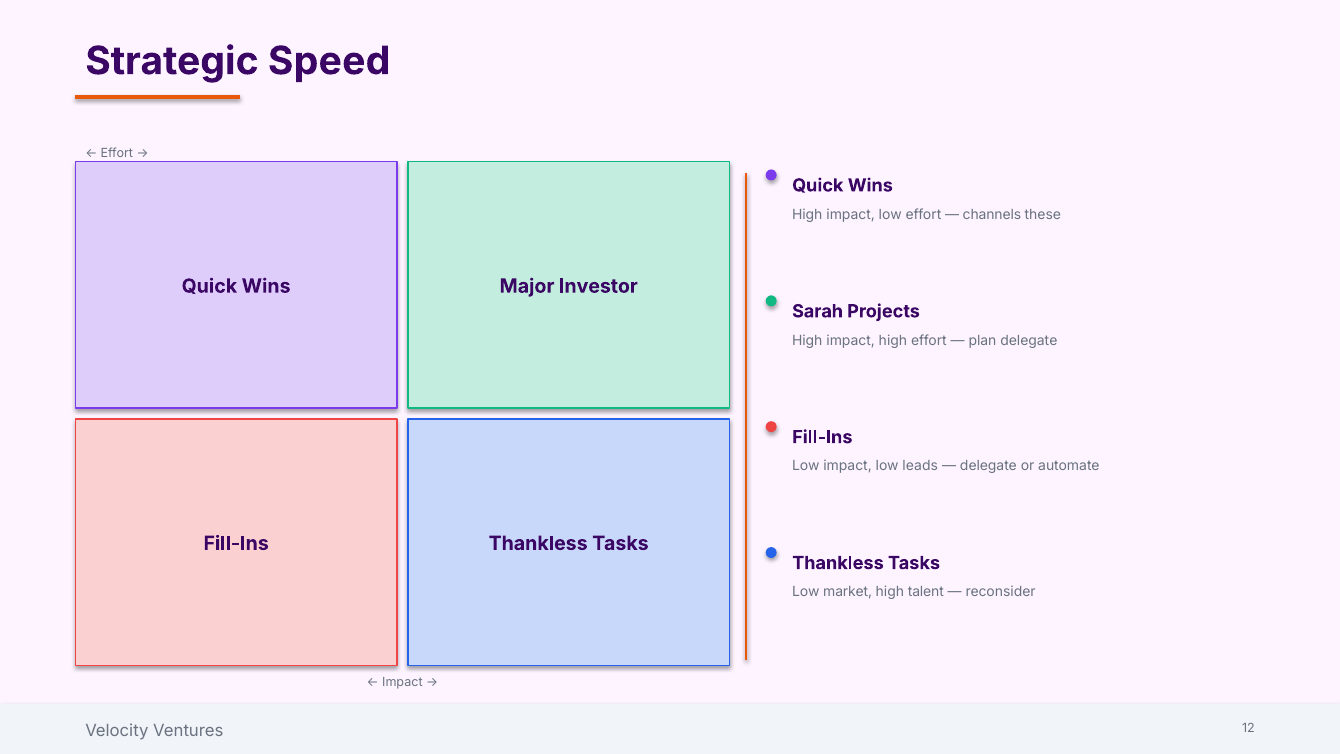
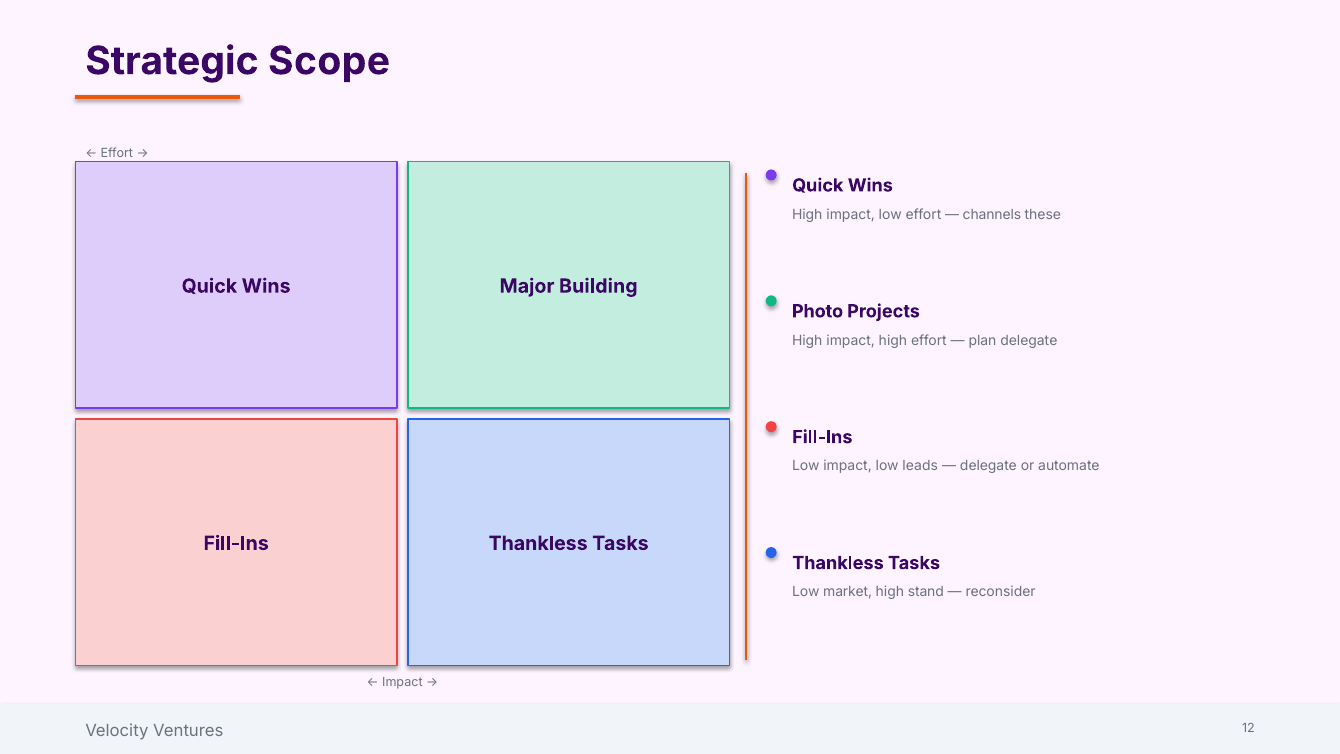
Speed: Speed -> Scope
Investor: Investor -> Building
Sarah: Sarah -> Photo
talent: talent -> stand
